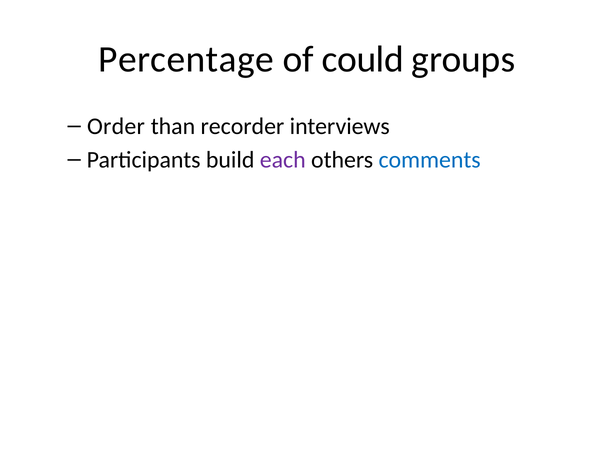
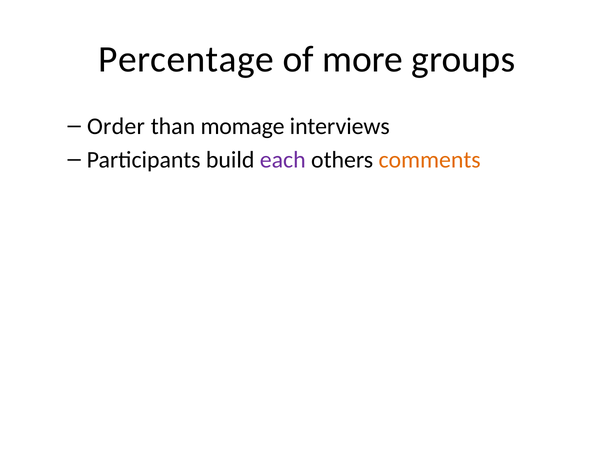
could: could -> more
recorder: recorder -> momage
comments colour: blue -> orange
